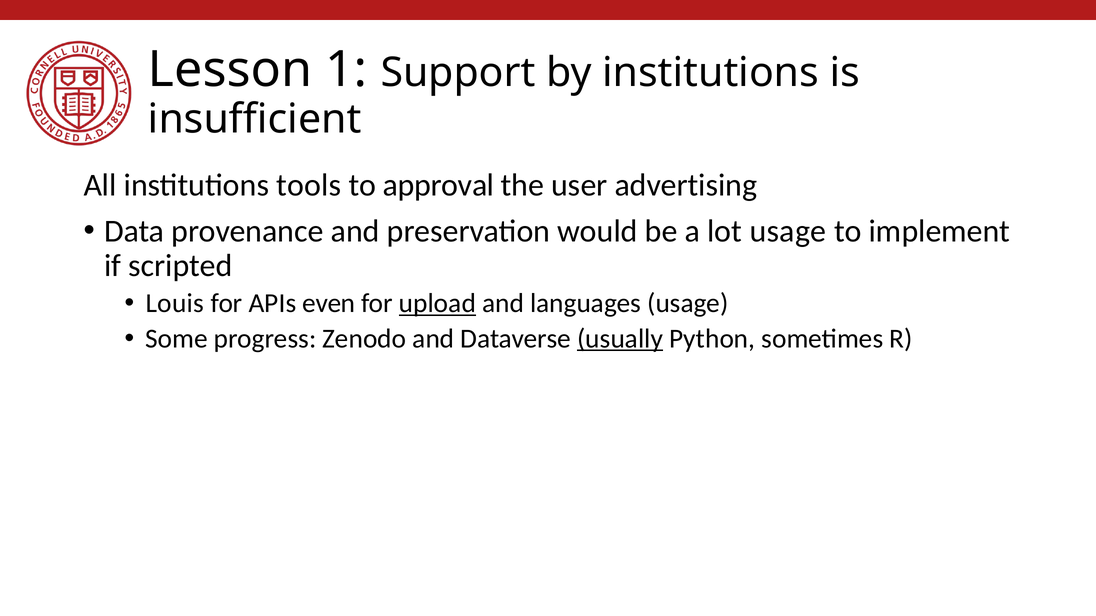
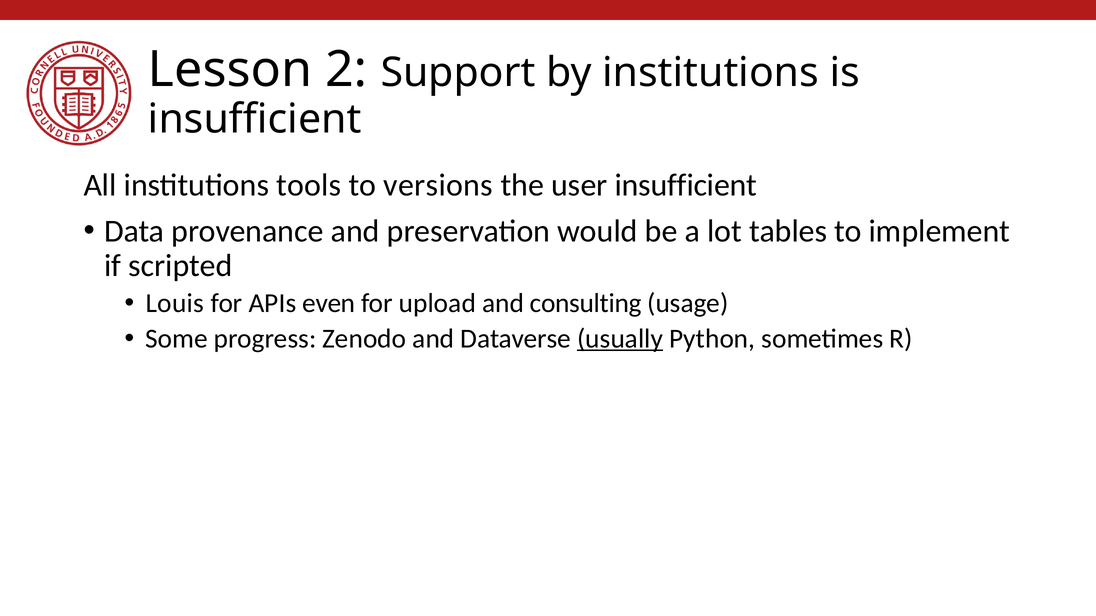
1: 1 -> 2
approval: approval -> versions
user advertising: advertising -> insufficient
lot usage: usage -> tables
upload underline: present -> none
languages: languages -> consulting
